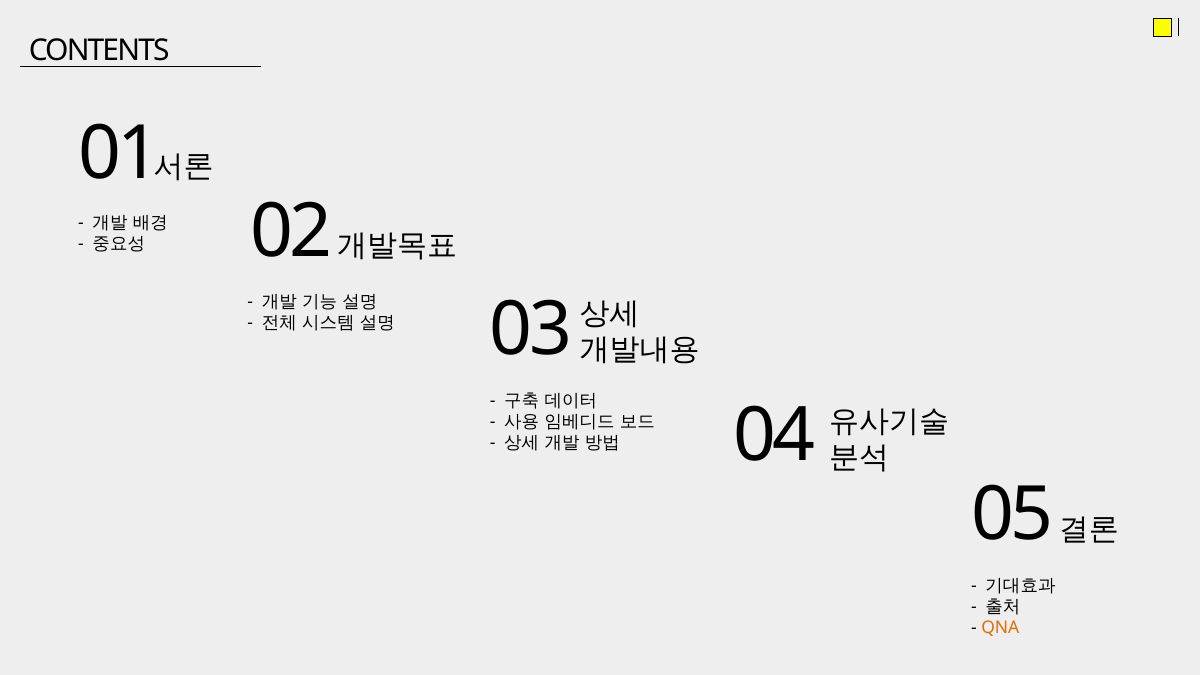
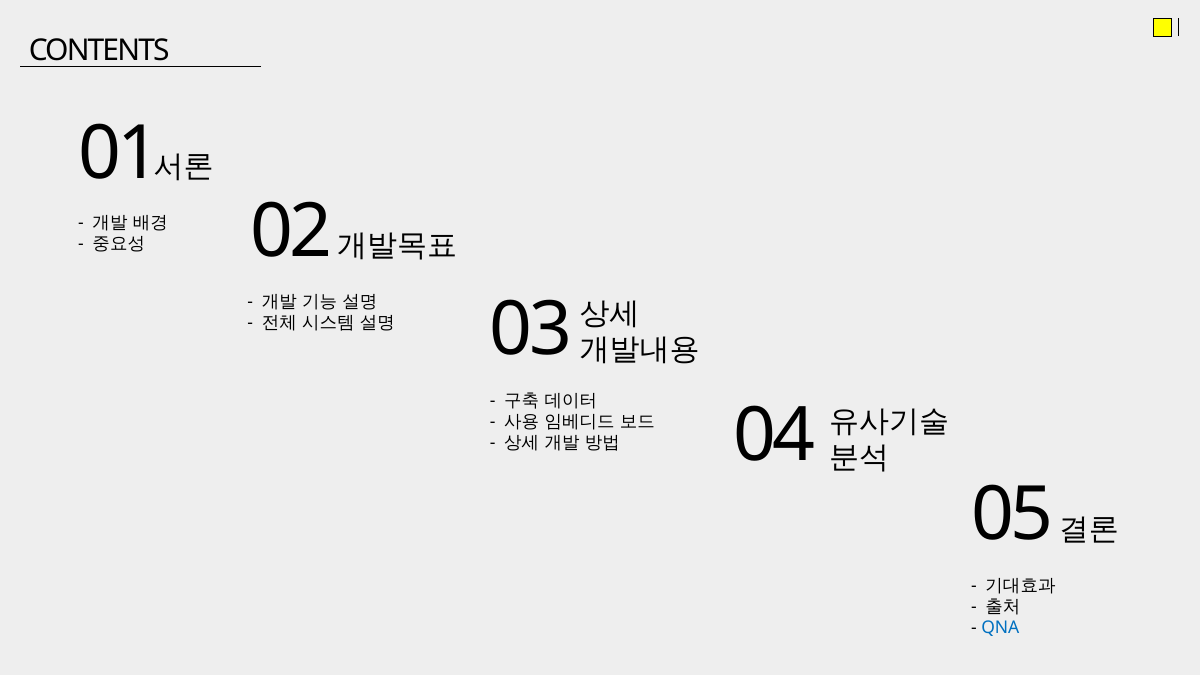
QNA colour: orange -> blue
